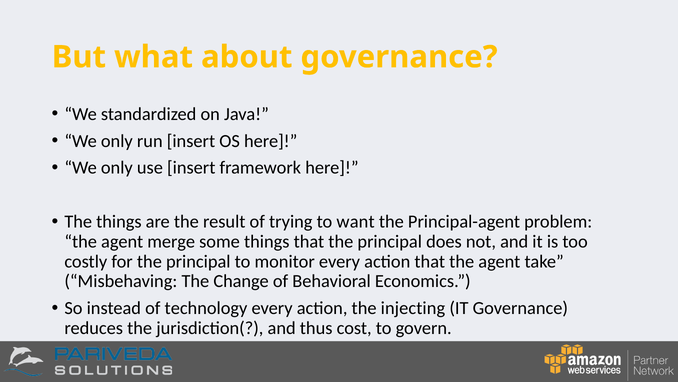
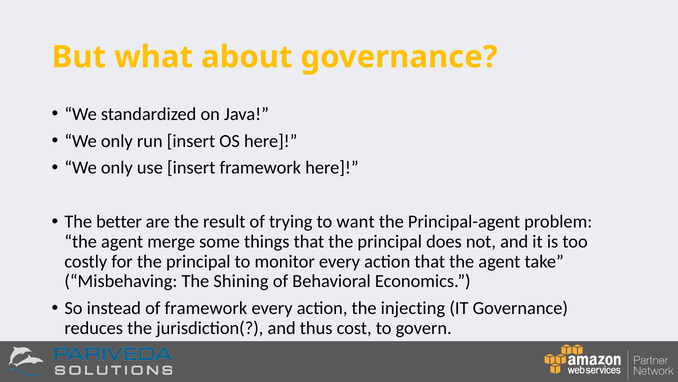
The things: things -> better
Change: Change -> Shining
of technology: technology -> framework
